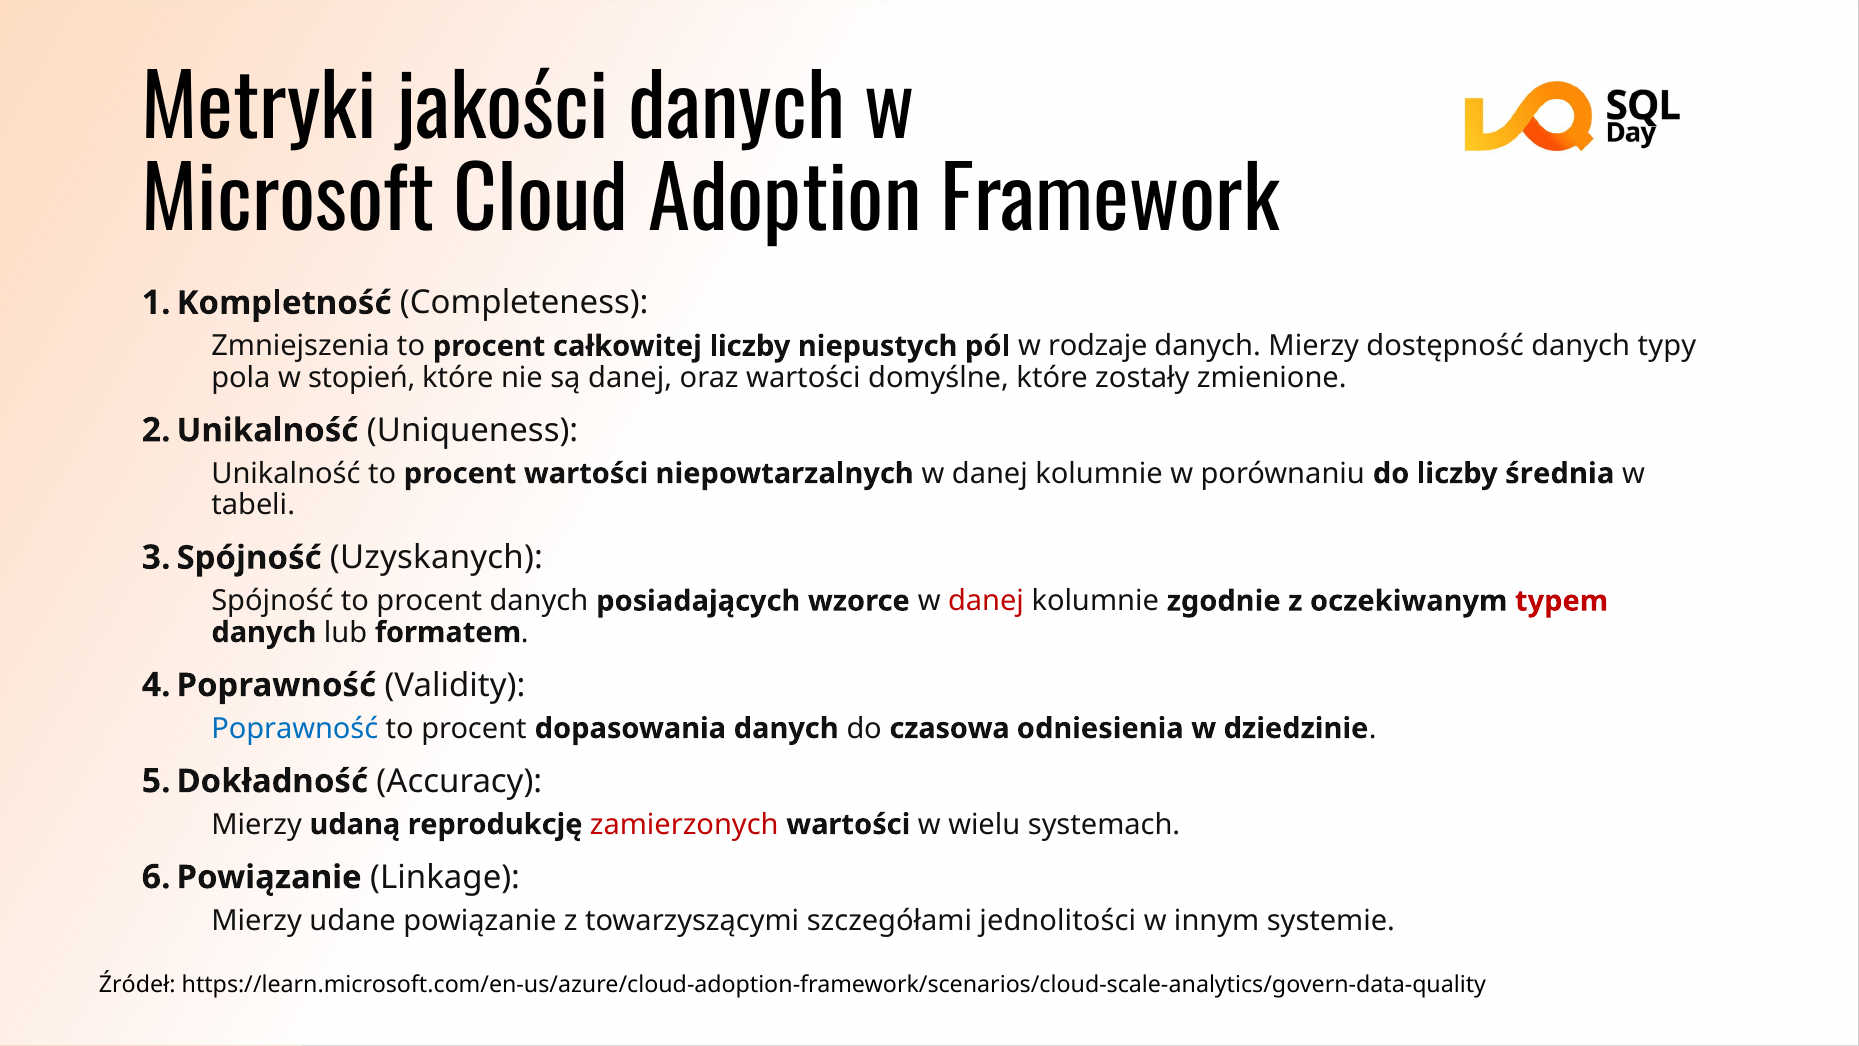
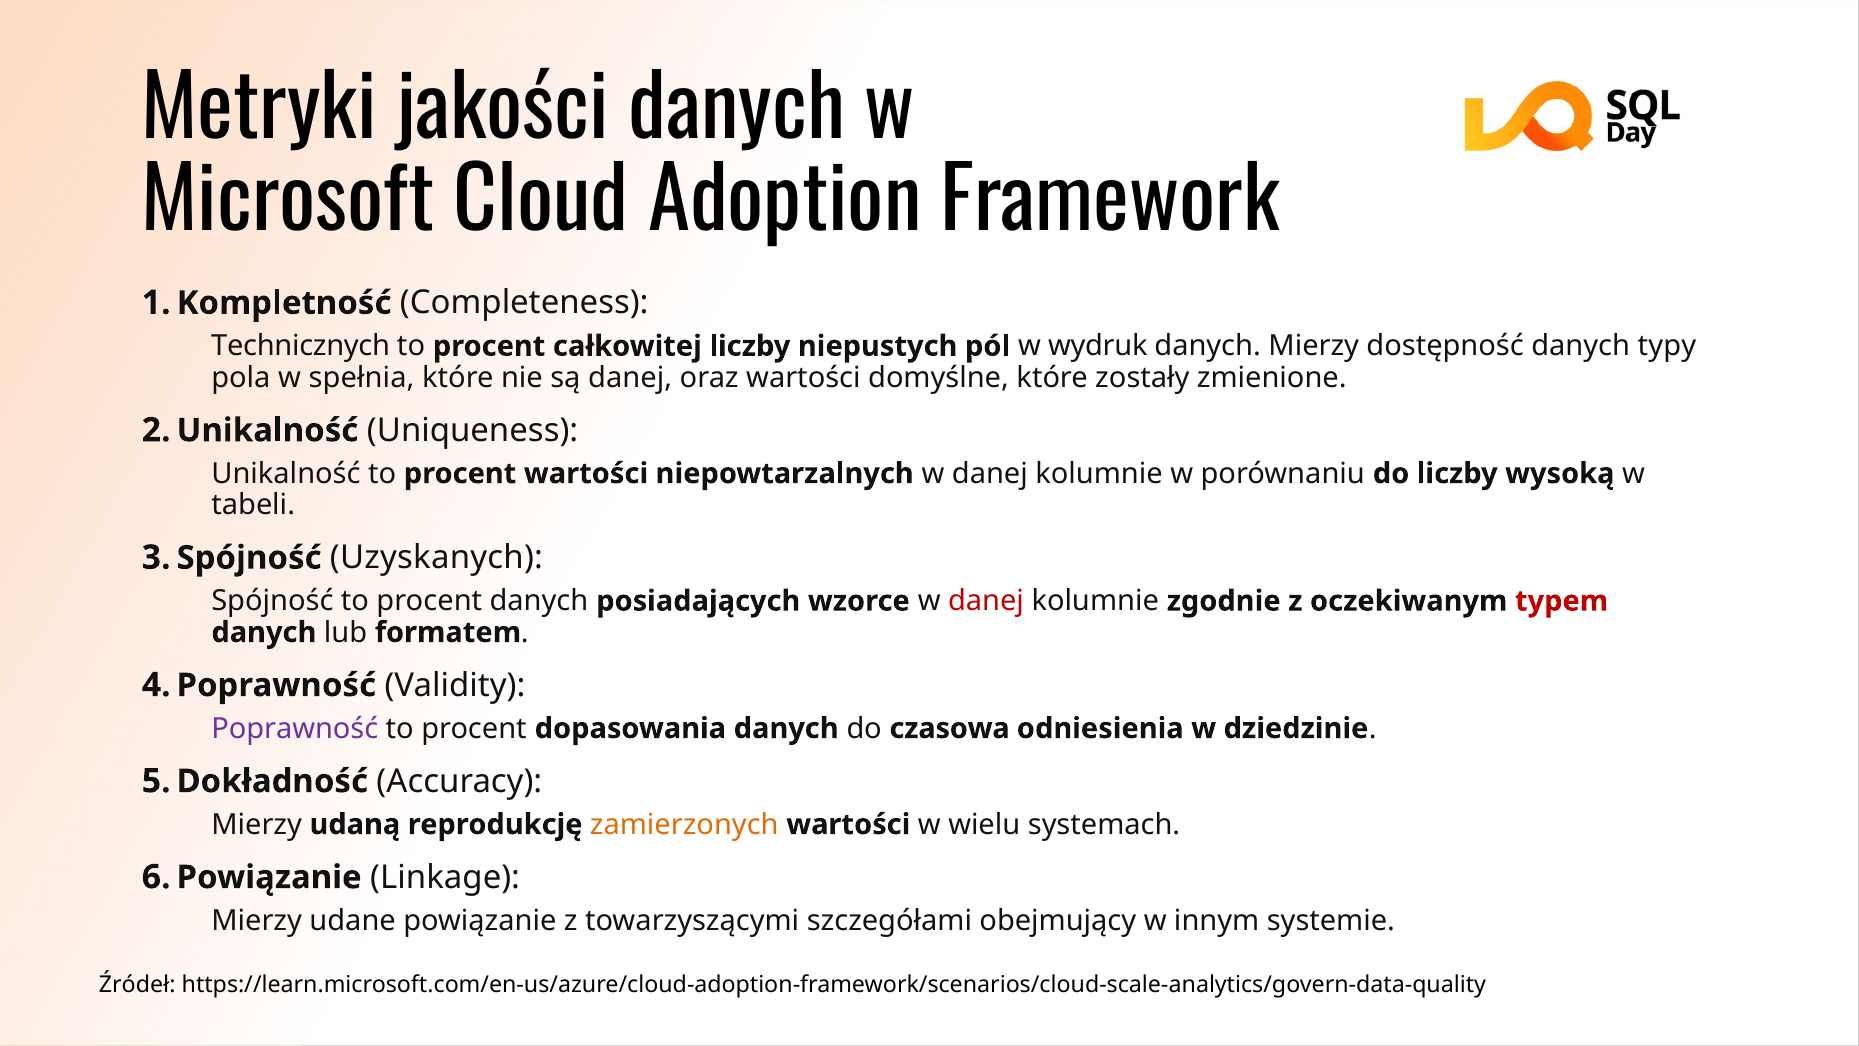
Zmniejszenia: Zmniejszenia -> Technicznych
rodzaje: rodzaje -> wydruk
stopień: stopień -> spełnia
średnia: średnia -> wysoką
Poprawność colour: blue -> purple
zamierzonych colour: red -> orange
jednolitości: jednolitości -> obejmujący
